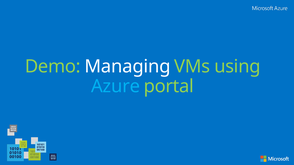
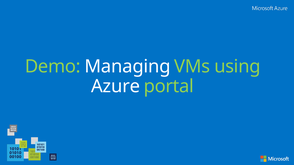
Azure colour: light blue -> white
